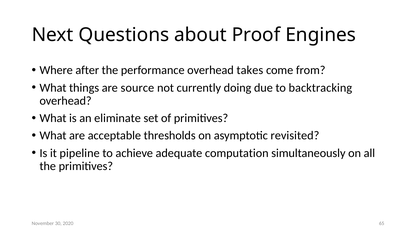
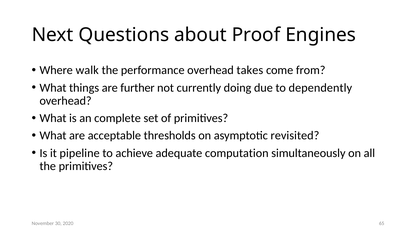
after: after -> walk
source: source -> further
backtracking: backtracking -> dependently
eliminate: eliminate -> complete
